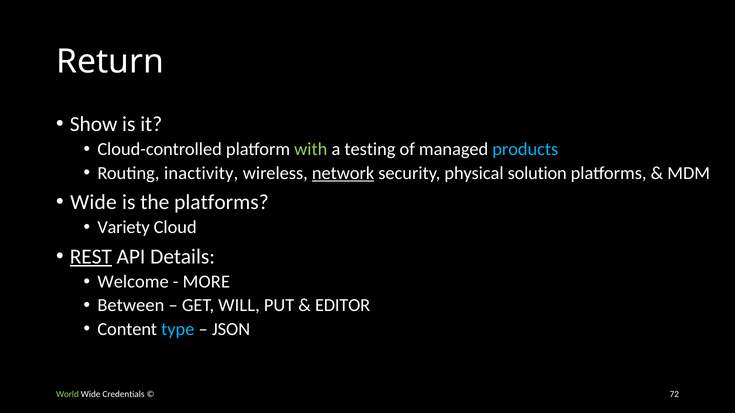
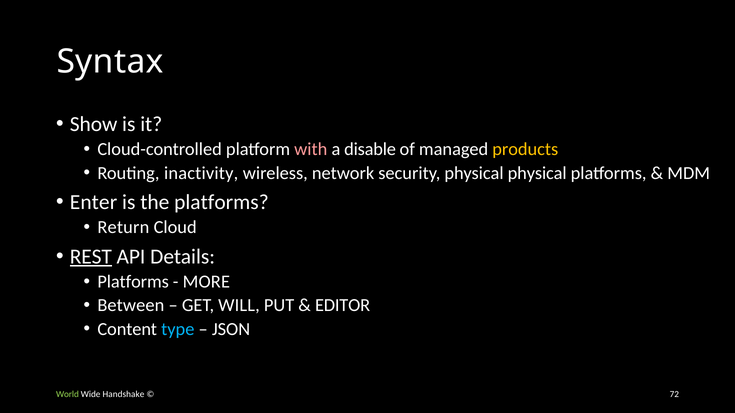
Return: Return -> Syntax
with colour: light green -> pink
testing: testing -> disable
products colour: light blue -> yellow
network underline: present -> none
physical solution: solution -> physical
Wide at (93, 202): Wide -> Enter
Variety: Variety -> Return
Welcome at (133, 282): Welcome -> Platforms
Credentials: Credentials -> Handshake
